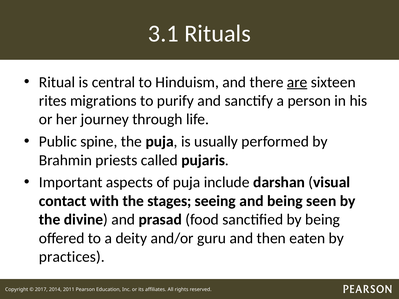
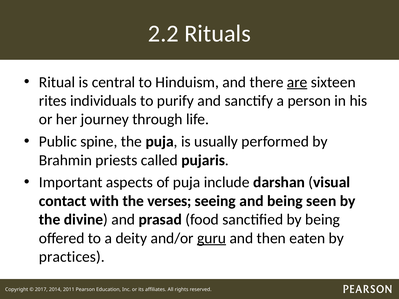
3.1: 3.1 -> 2.2
migrations: migrations -> individuals
stages: stages -> verses
guru underline: none -> present
